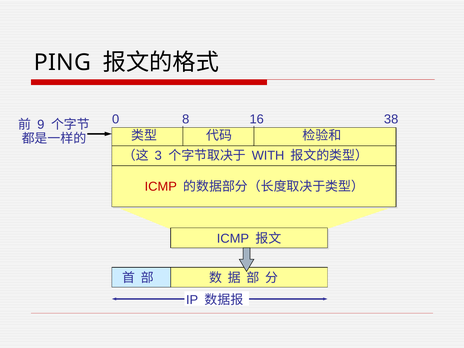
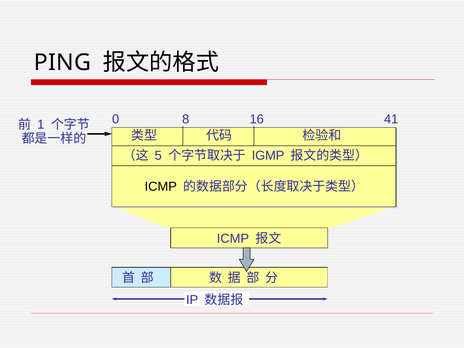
38: 38 -> 41
9: 9 -> 1
3: 3 -> 5
WITH: WITH -> IGMP
ICMP at (161, 187) colour: red -> black
